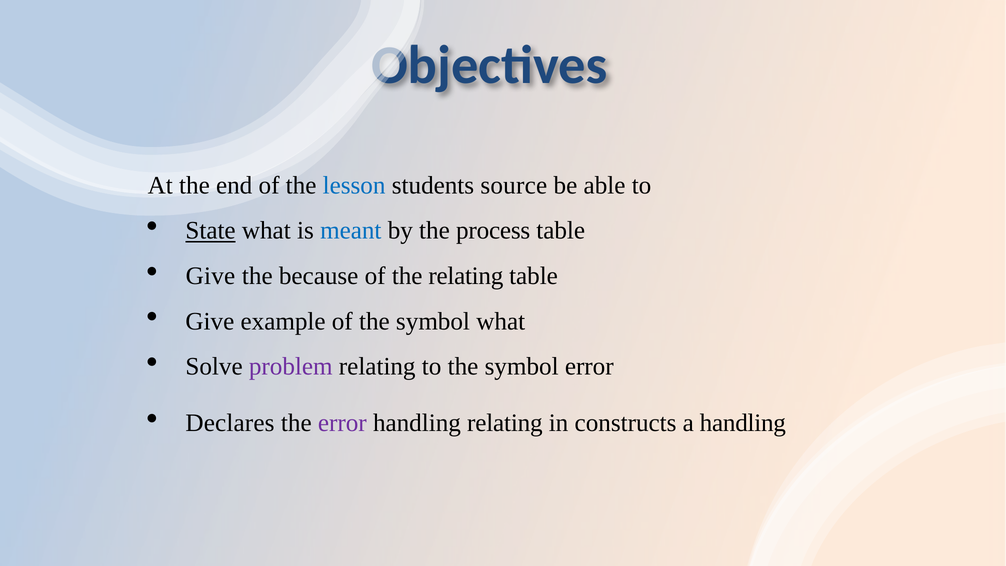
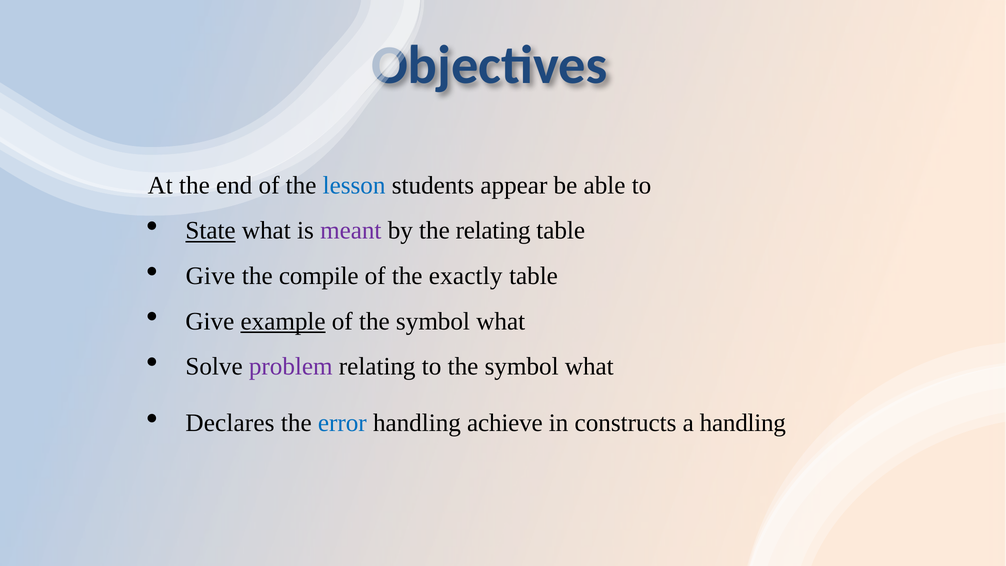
source: source -> appear
meant colour: blue -> purple
the process: process -> relating
because: because -> compile
the relating: relating -> exactly
example underline: none -> present
to the symbol error: error -> what
error at (342, 423) colour: purple -> blue
handling relating: relating -> achieve
